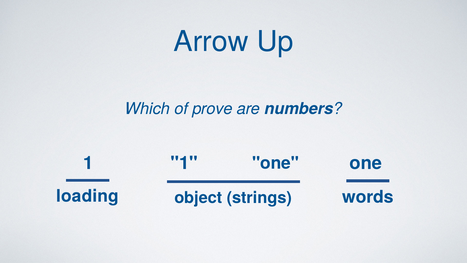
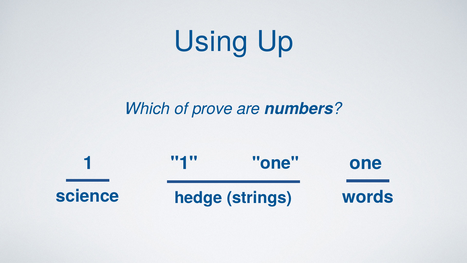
Arrow: Arrow -> Using
loading: loading -> science
object: object -> hedge
